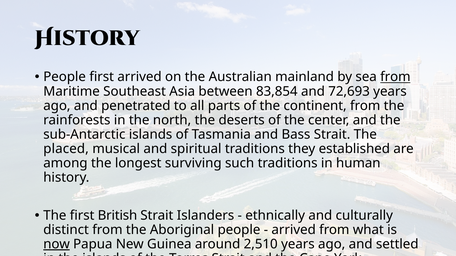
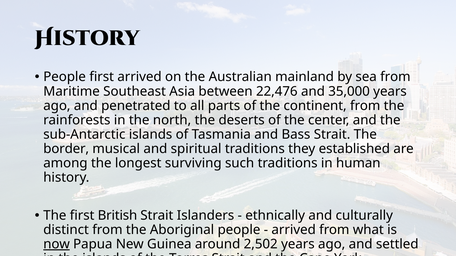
from at (395, 77) underline: present -> none
83,854: 83,854 -> 22,476
72,693: 72,693 -> 35,000
placed: placed -> border
2,510: 2,510 -> 2,502
